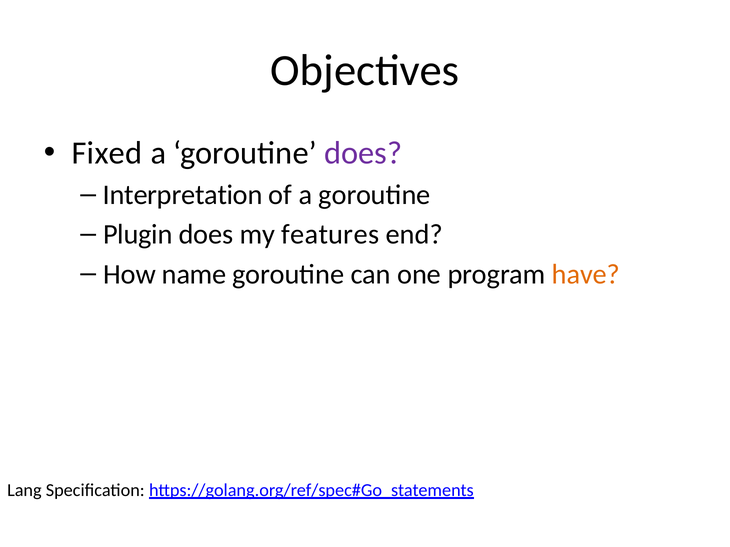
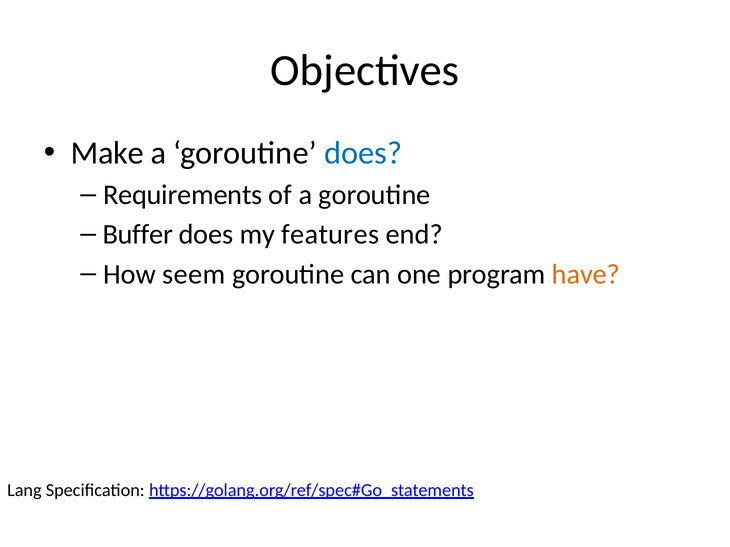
Fixed: Fixed -> Make
does at (363, 153) colour: purple -> blue
Interpretation: Interpretation -> Requirements
Plugin: Plugin -> Buffer
name: name -> seem
